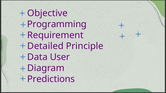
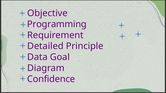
User: User -> Goal
Predictions: Predictions -> Confidence
